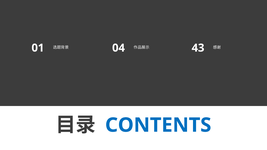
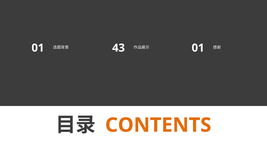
04: 04 -> 43
43 at (198, 48): 43 -> 01
CONTENTS colour: blue -> orange
